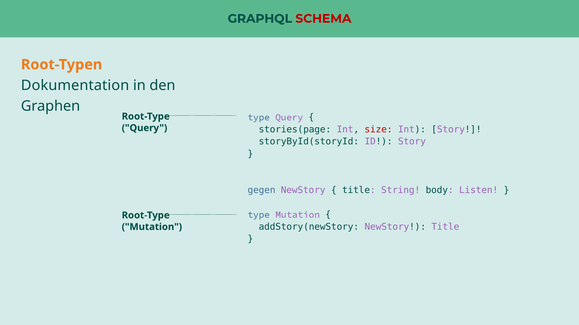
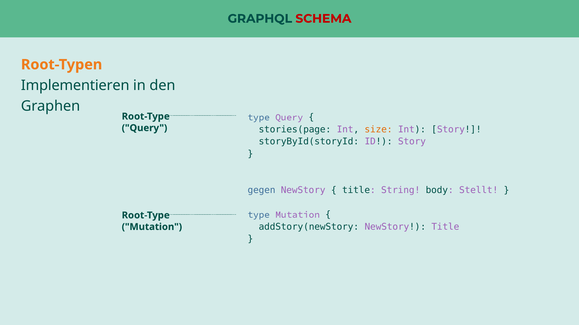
Dokumentation: Dokumentation -> Implementieren
size colour: red -> orange
Listen: Listen -> Stellt
